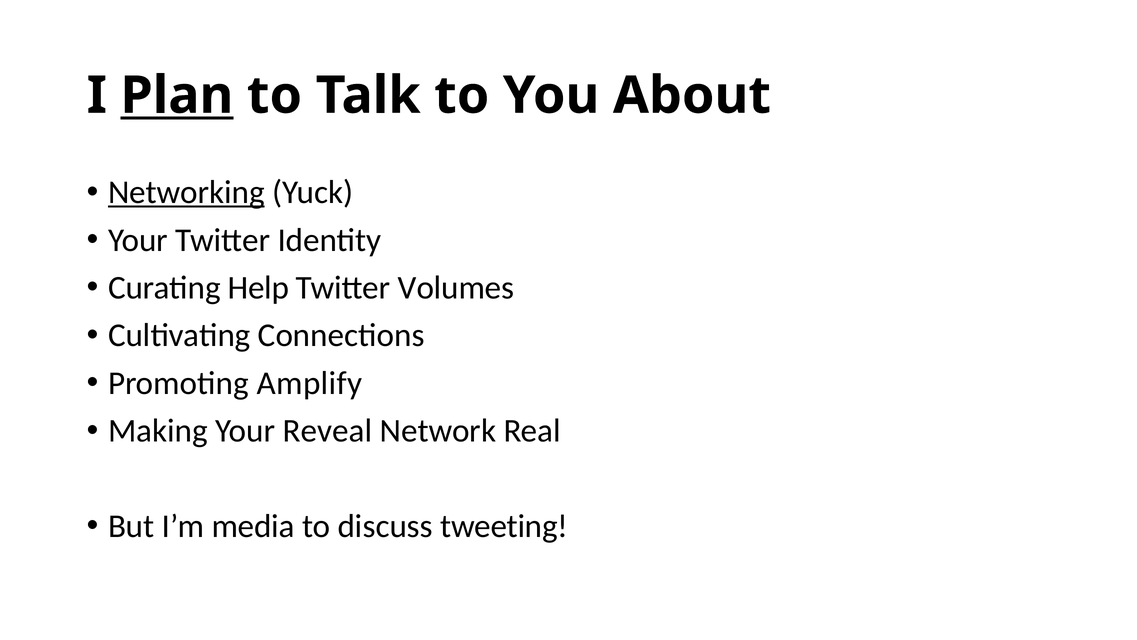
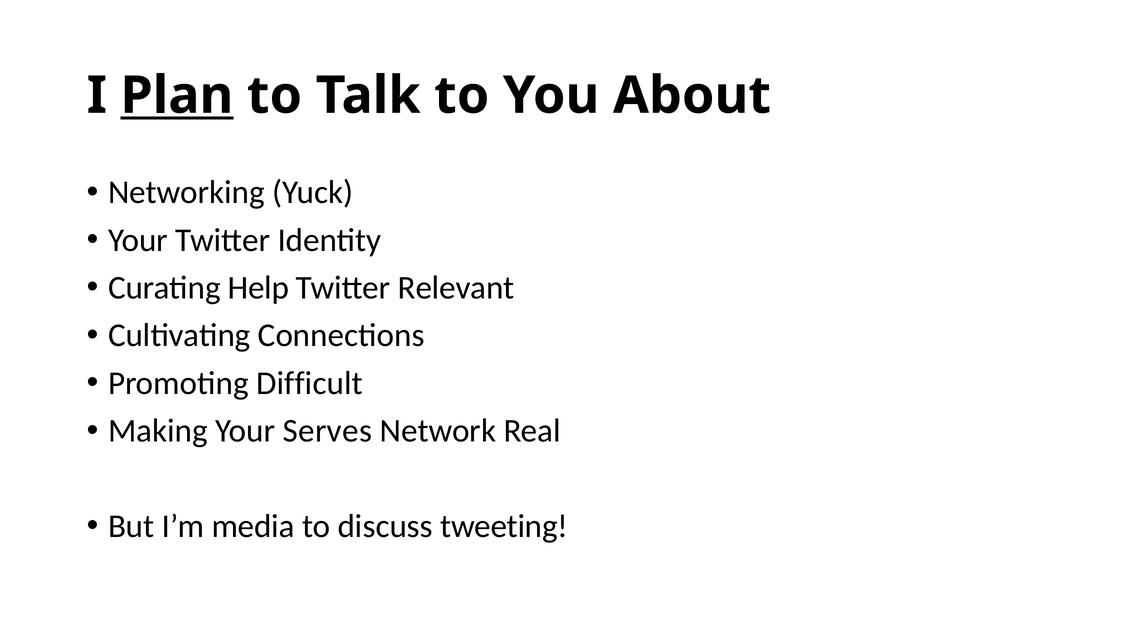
Networking underline: present -> none
Volumes: Volumes -> Relevant
Amplify: Amplify -> Difficult
Reveal: Reveal -> Serves
